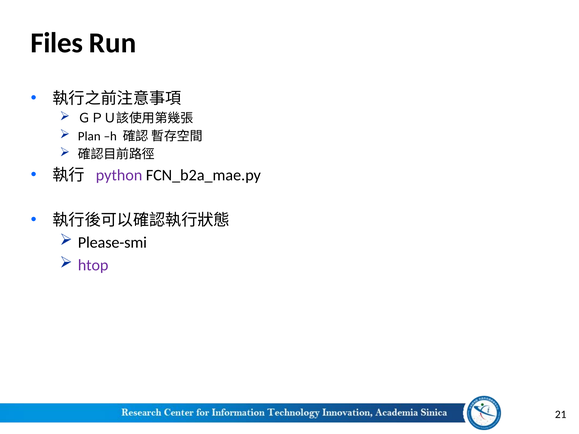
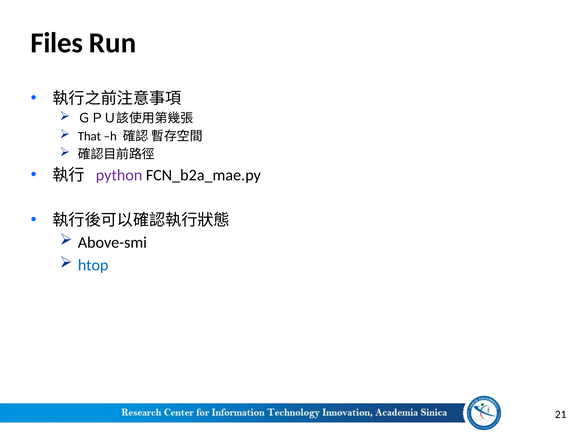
Plan: Plan -> That
Please-smi: Please-smi -> Above-smi
htop colour: purple -> blue
